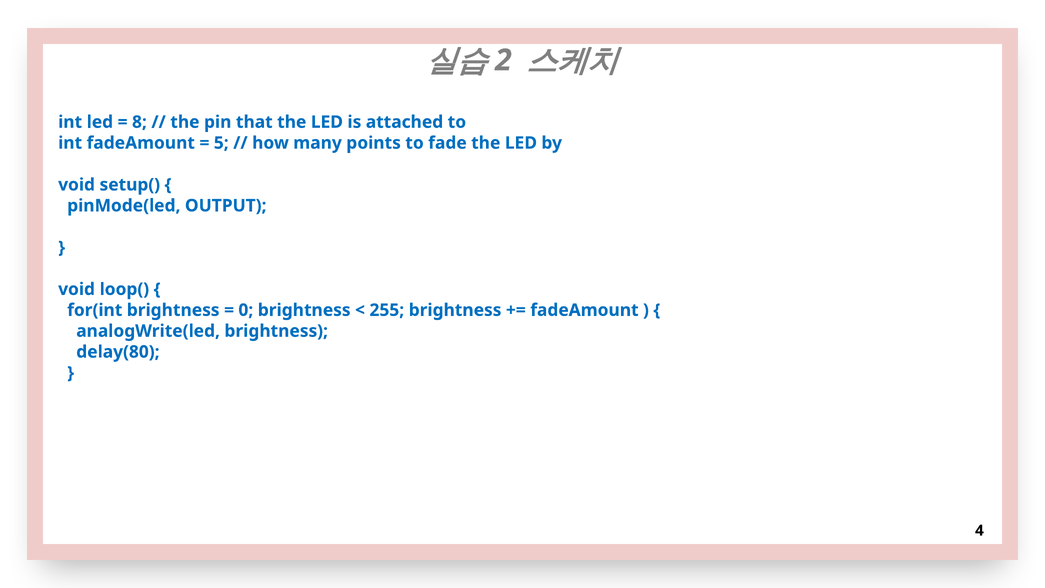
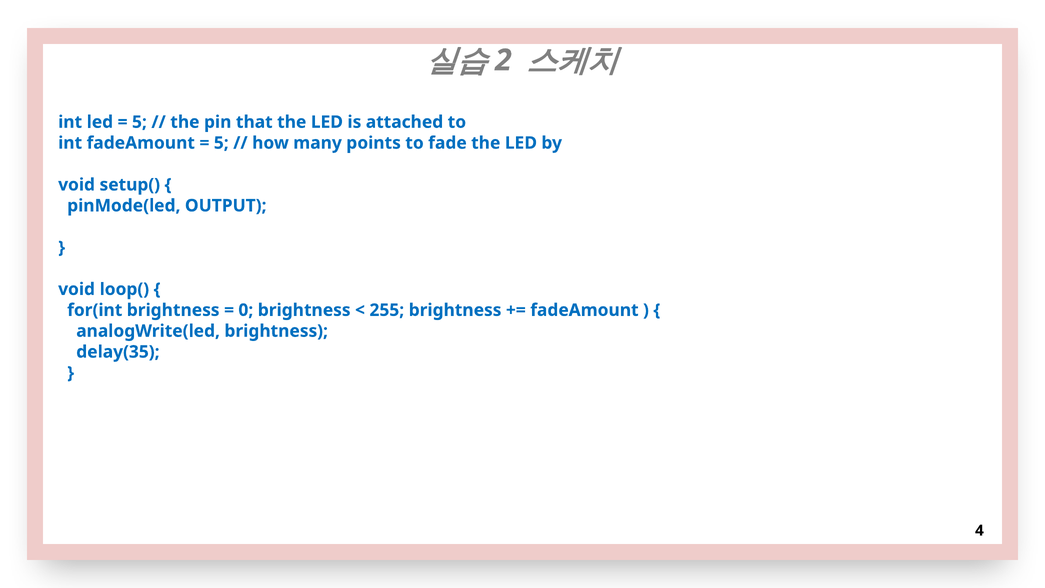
8 at (139, 122): 8 -> 5
delay(80: delay(80 -> delay(35
